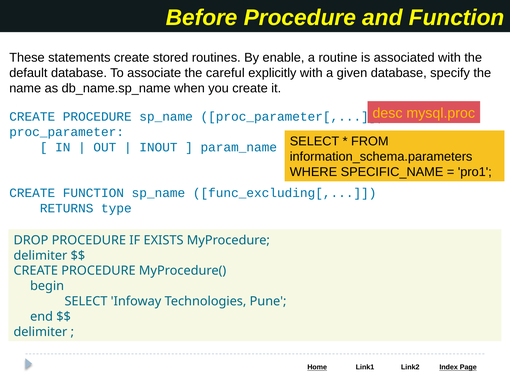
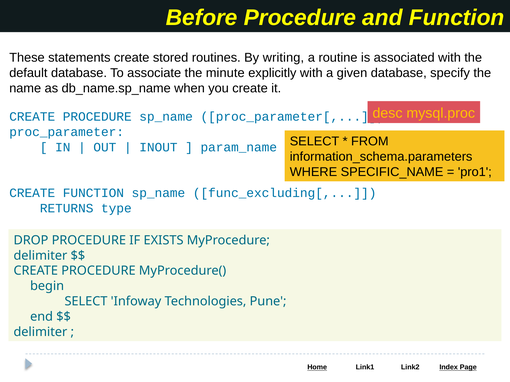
enable: enable -> writing
careful: careful -> minute
